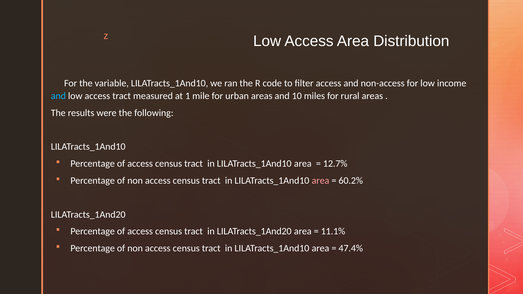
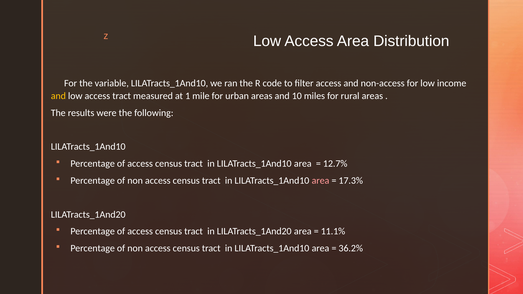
and at (58, 96) colour: light blue -> yellow
60.2%: 60.2% -> 17.3%
47.4%: 47.4% -> 36.2%
